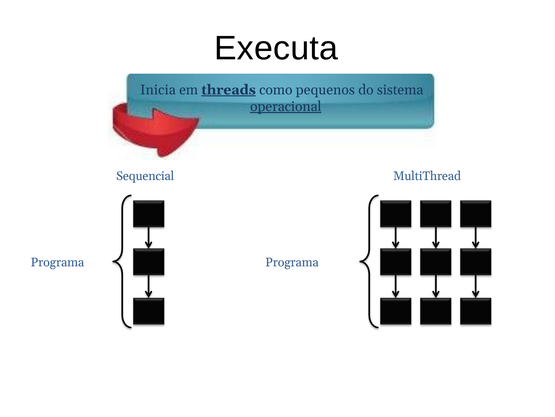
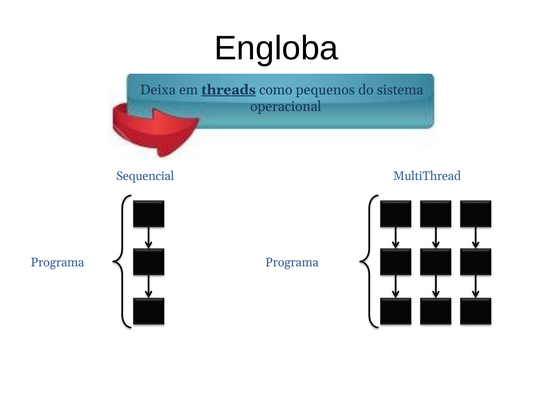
Executa: Executa -> Engloba
Inicia: Inicia -> Deixa
operacional underline: present -> none
